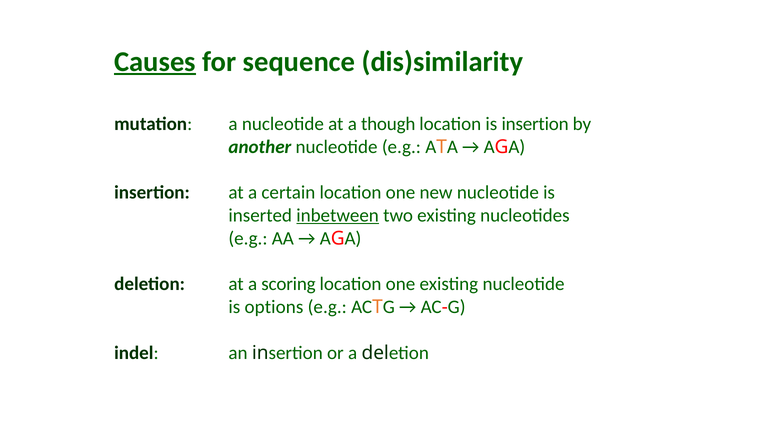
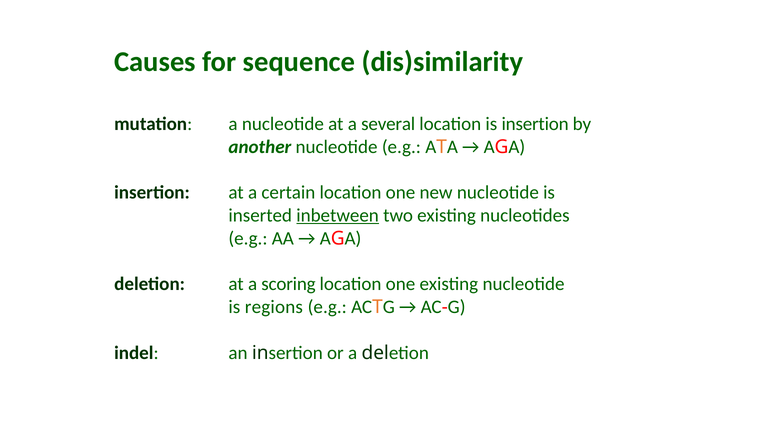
Causes underline: present -> none
though: though -> several
options: options -> regions
